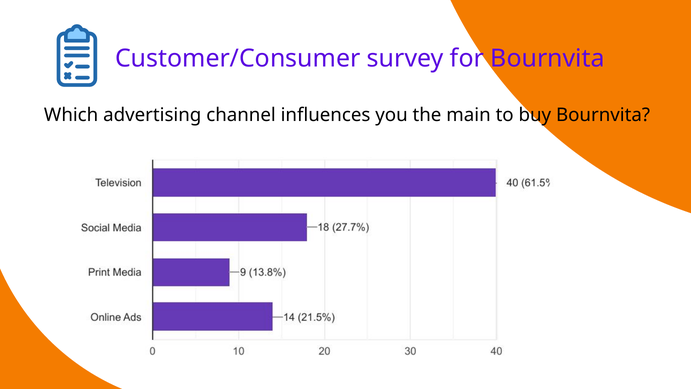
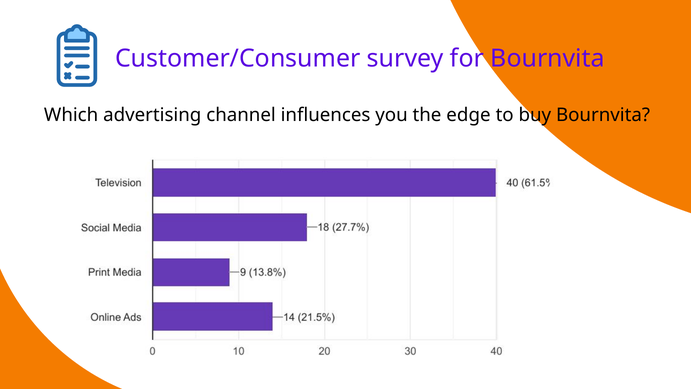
main: main -> edge
